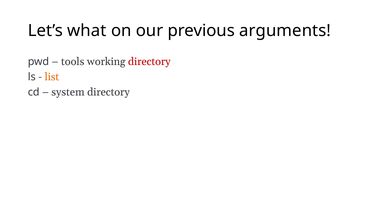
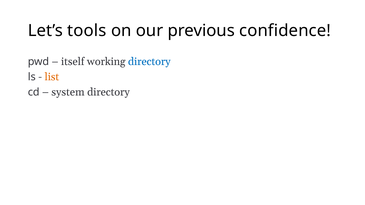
what: what -> tools
arguments: arguments -> confidence
tools: tools -> itself
directory at (149, 62) colour: red -> blue
